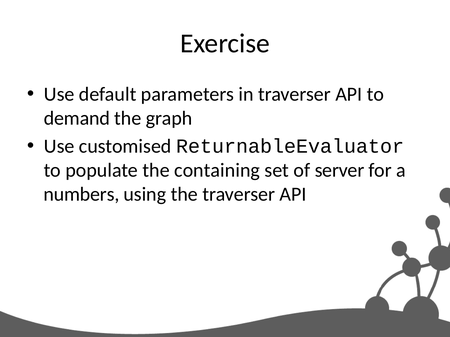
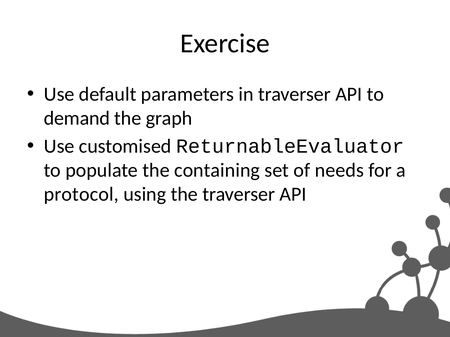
server: server -> needs
numbers: numbers -> protocol
